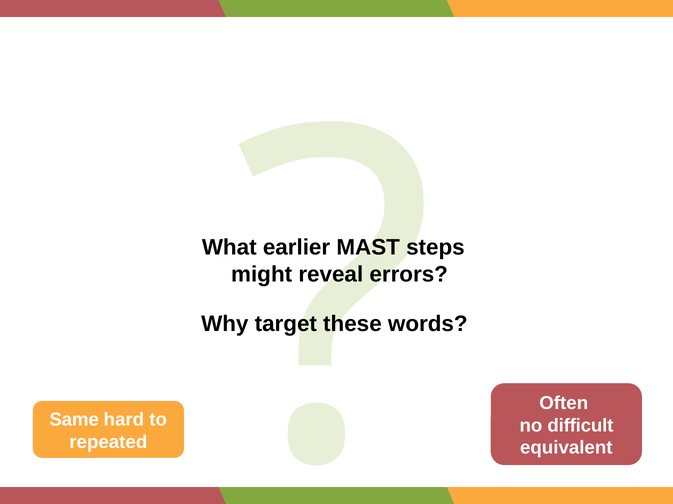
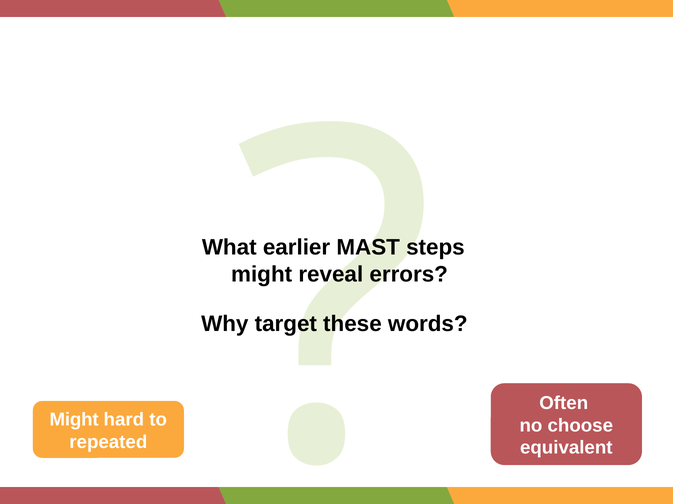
Same at (74, 420): Same -> Might
difficult: difficult -> choose
